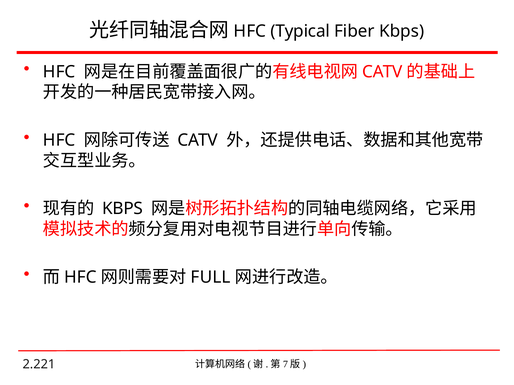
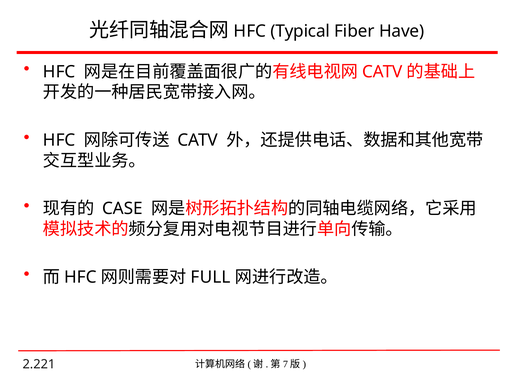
Fiber Kbps: Kbps -> Have
KBPS at (123, 209): KBPS -> CASE
